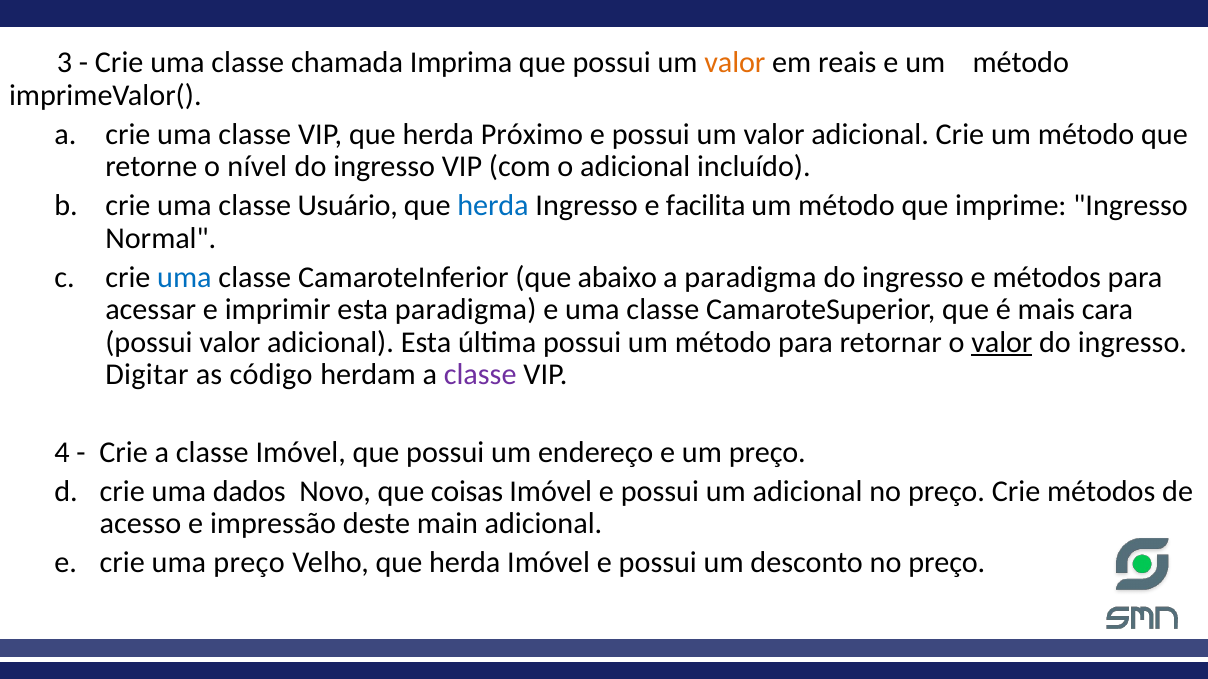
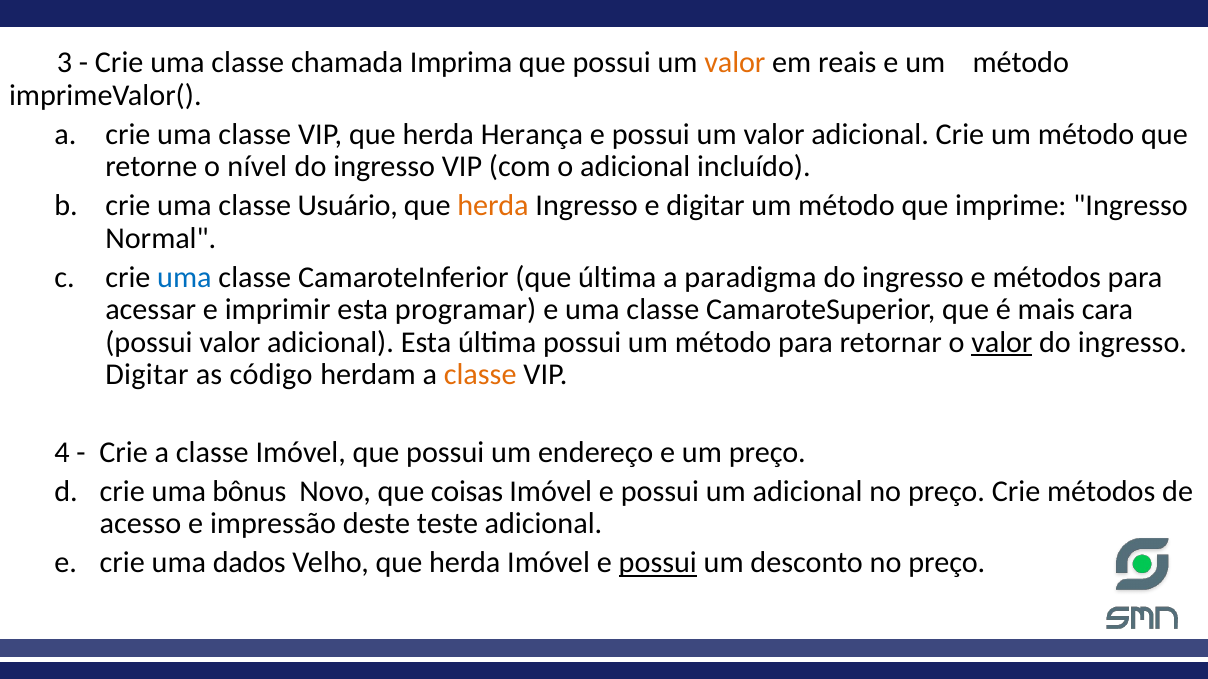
Próximo: Próximo -> Herança
herda at (493, 206) colour: blue -> orange
e facilita: facilita -> digitar
que abaixo: abaixo -> última
esta paradigma: paradigma -> programar
classe at (480, 375) colour: purple -> orange
dados: dados -> bônus
main: main -> teste
uma preço: preço -> dados
possui at (658, 563) underline: none -> present
